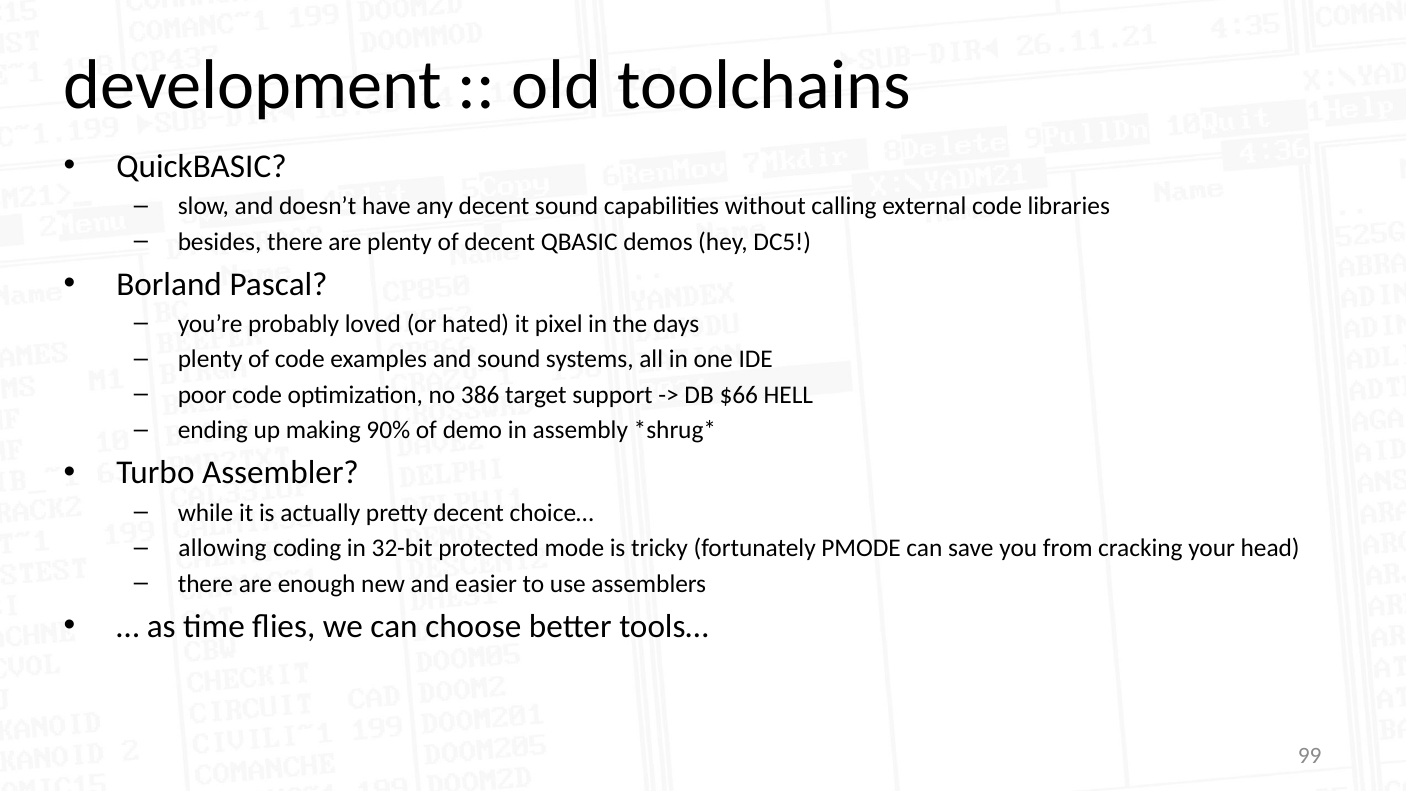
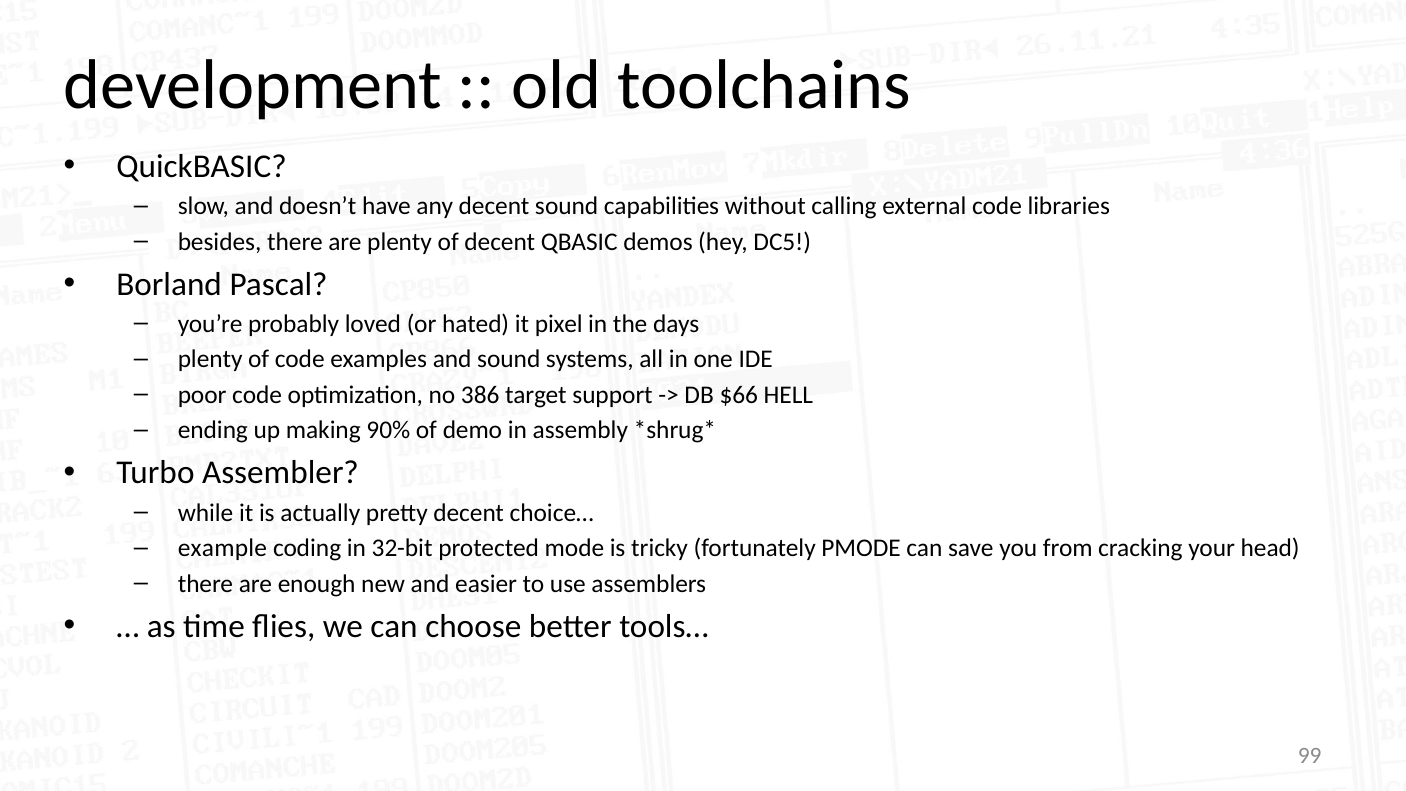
allowing: allowing -> example
